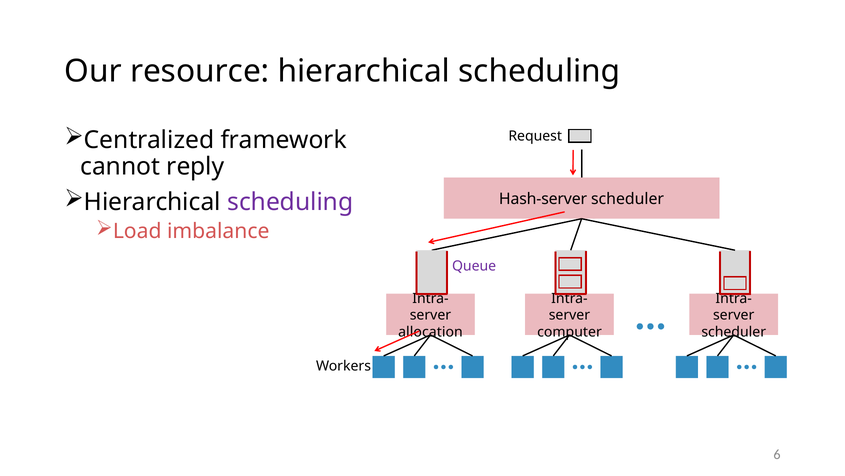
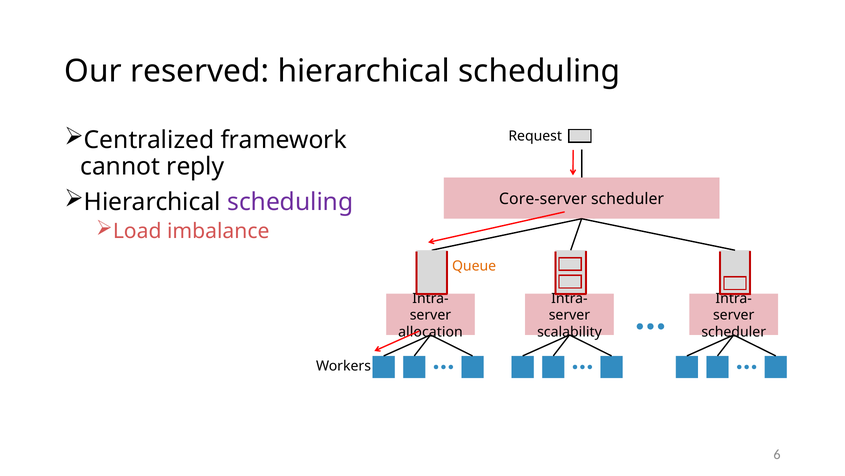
resource: resource -> reserved
Hash-server: Hash-server -> Core-server
Queue colour: purple -> orange
computer: computer -> scalability
